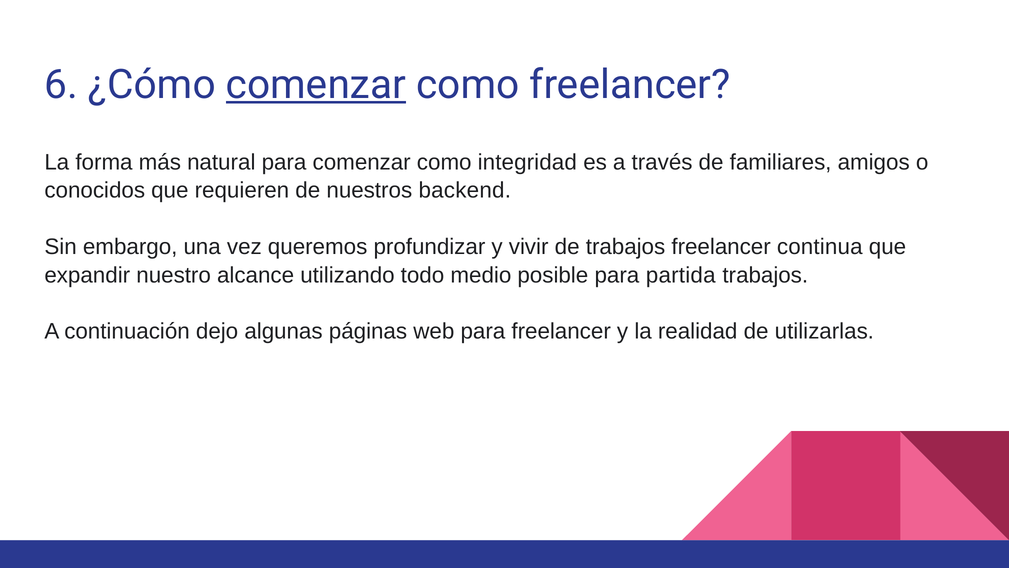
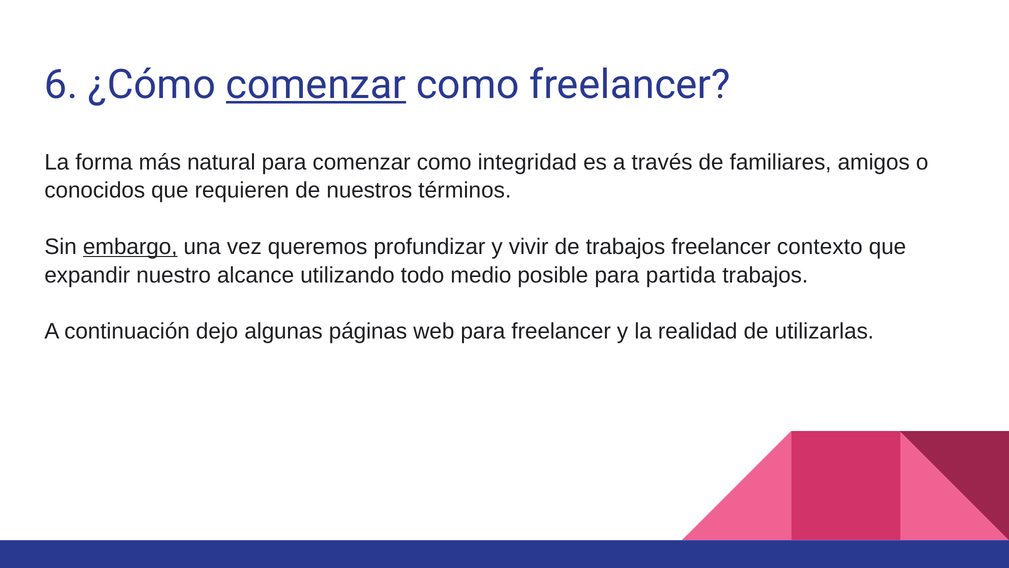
backend: backend -> términos
embargo underline: none -> present
continua: continua -> contexto
